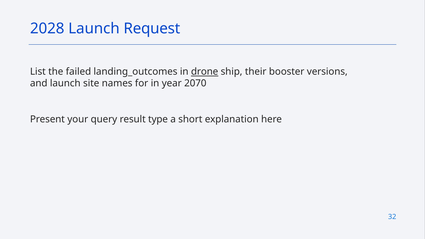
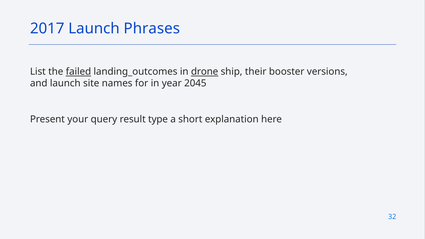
2028: 2028 -> 2017
Request: Request -> Phrases
failed underline: none -> present
2070: 2070 -> 2045
